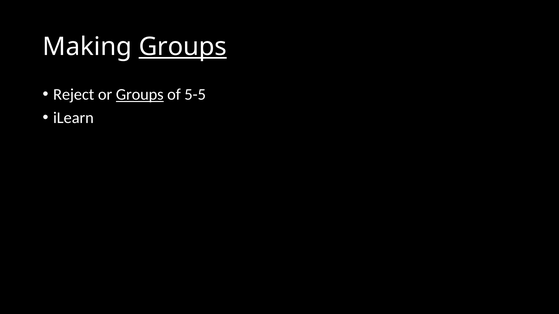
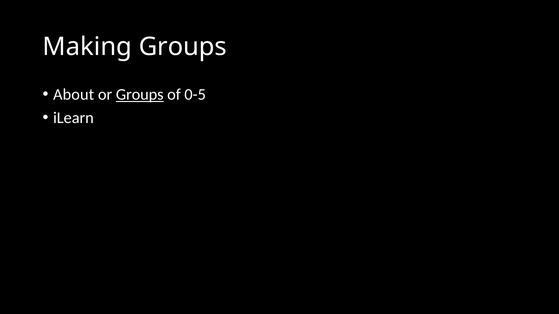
Groups at (183, 47) underline: present -> none
Reject: Reject -> About
5-5: 5-5 -> 0-5
